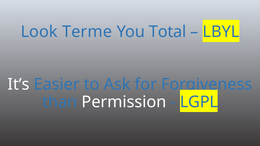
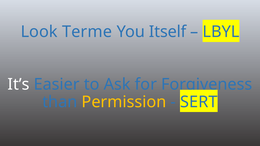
Total: Total -> Itself
Permission colour: white -> yellow
LGPL: LGPL -> SERT
